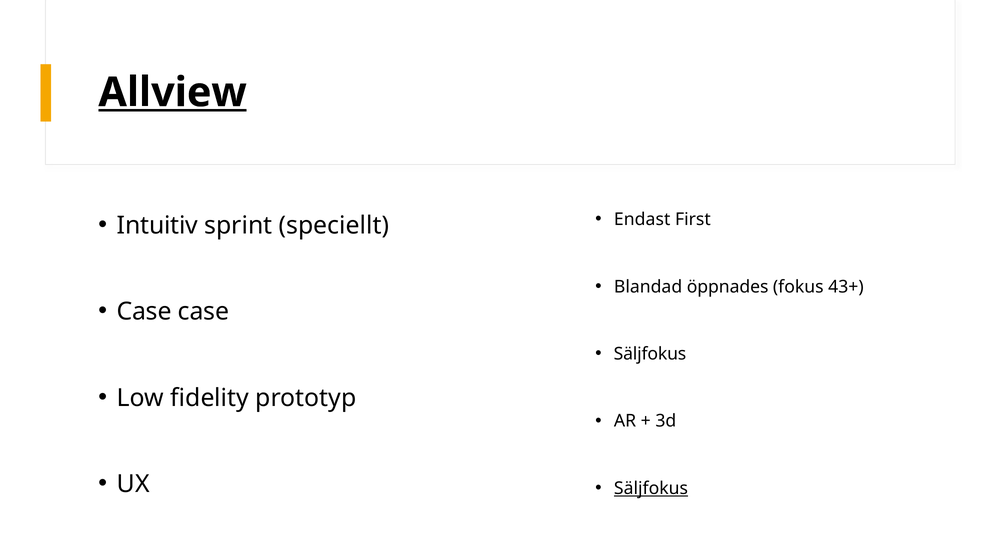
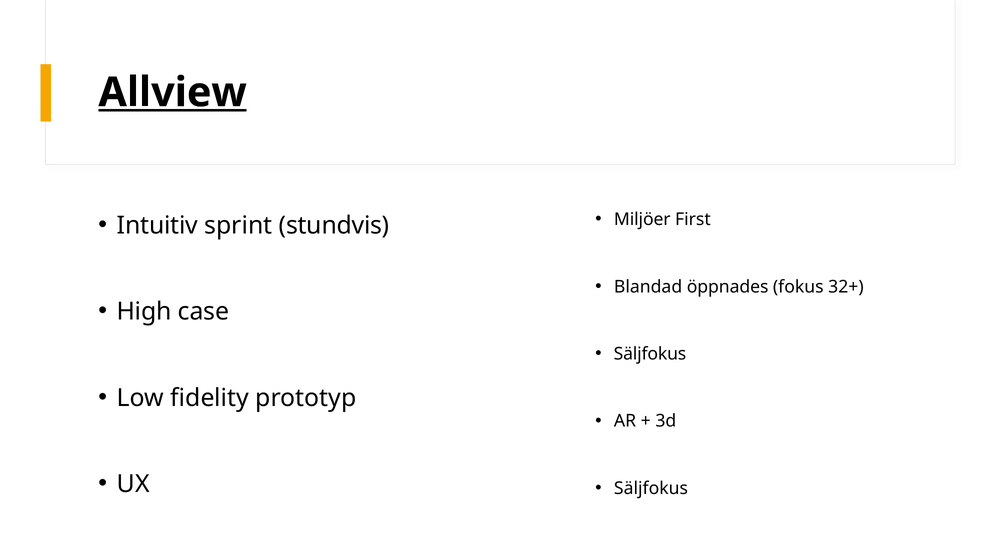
Endast: Endast -> Miljöer
speciellt: speciellt -> stundvis
43+: 43+ -> 32+
Case at (144, 311): Case -> High
Säljfokus at (651, 488) underline: present -> none
